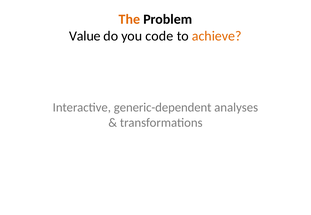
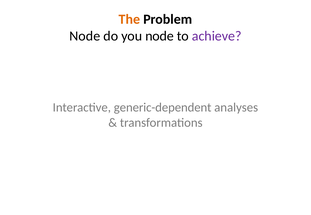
Value at (85, 36): Value -> Node
you code: code -> node
achieve colour: orange -> purple
